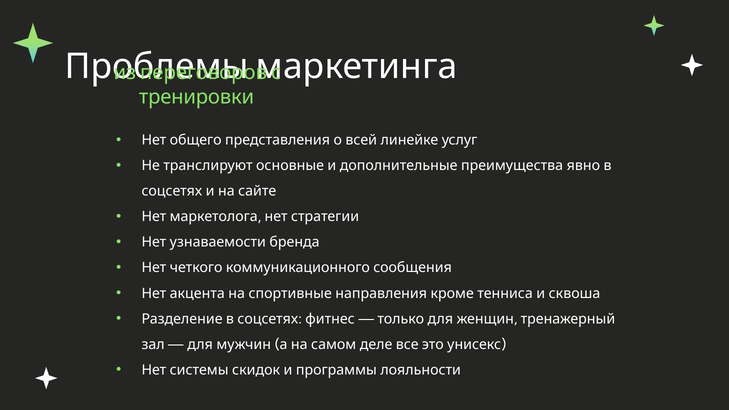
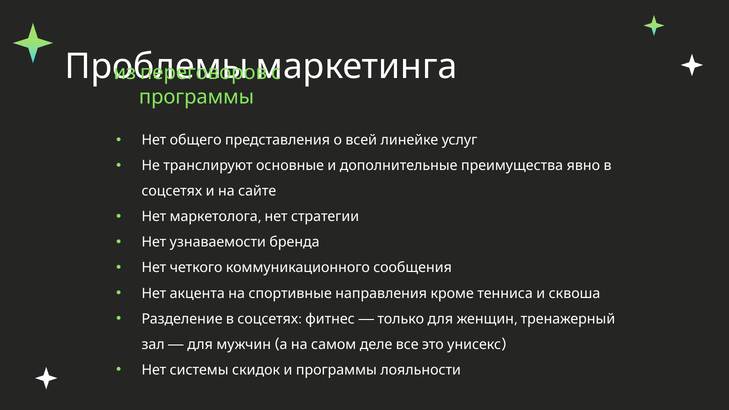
тренировки: тренировки -> программы
